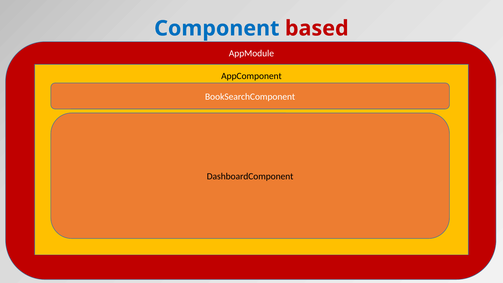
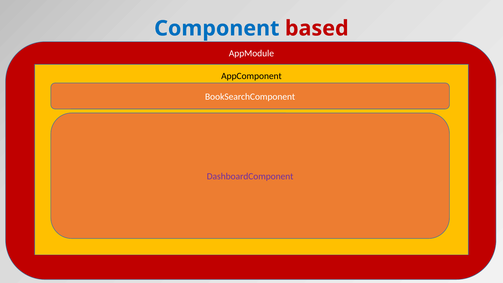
DashboardComponent colour: black -> purple
